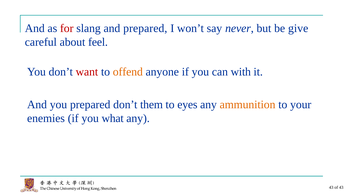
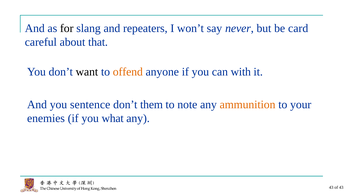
for colour: red -> black
and prepared: prepared -> repeaters
give: give -> card
feel: feel -> that
want colour: red -> black
you prepared: prepared -> sentence
eyes: eyes -> note
